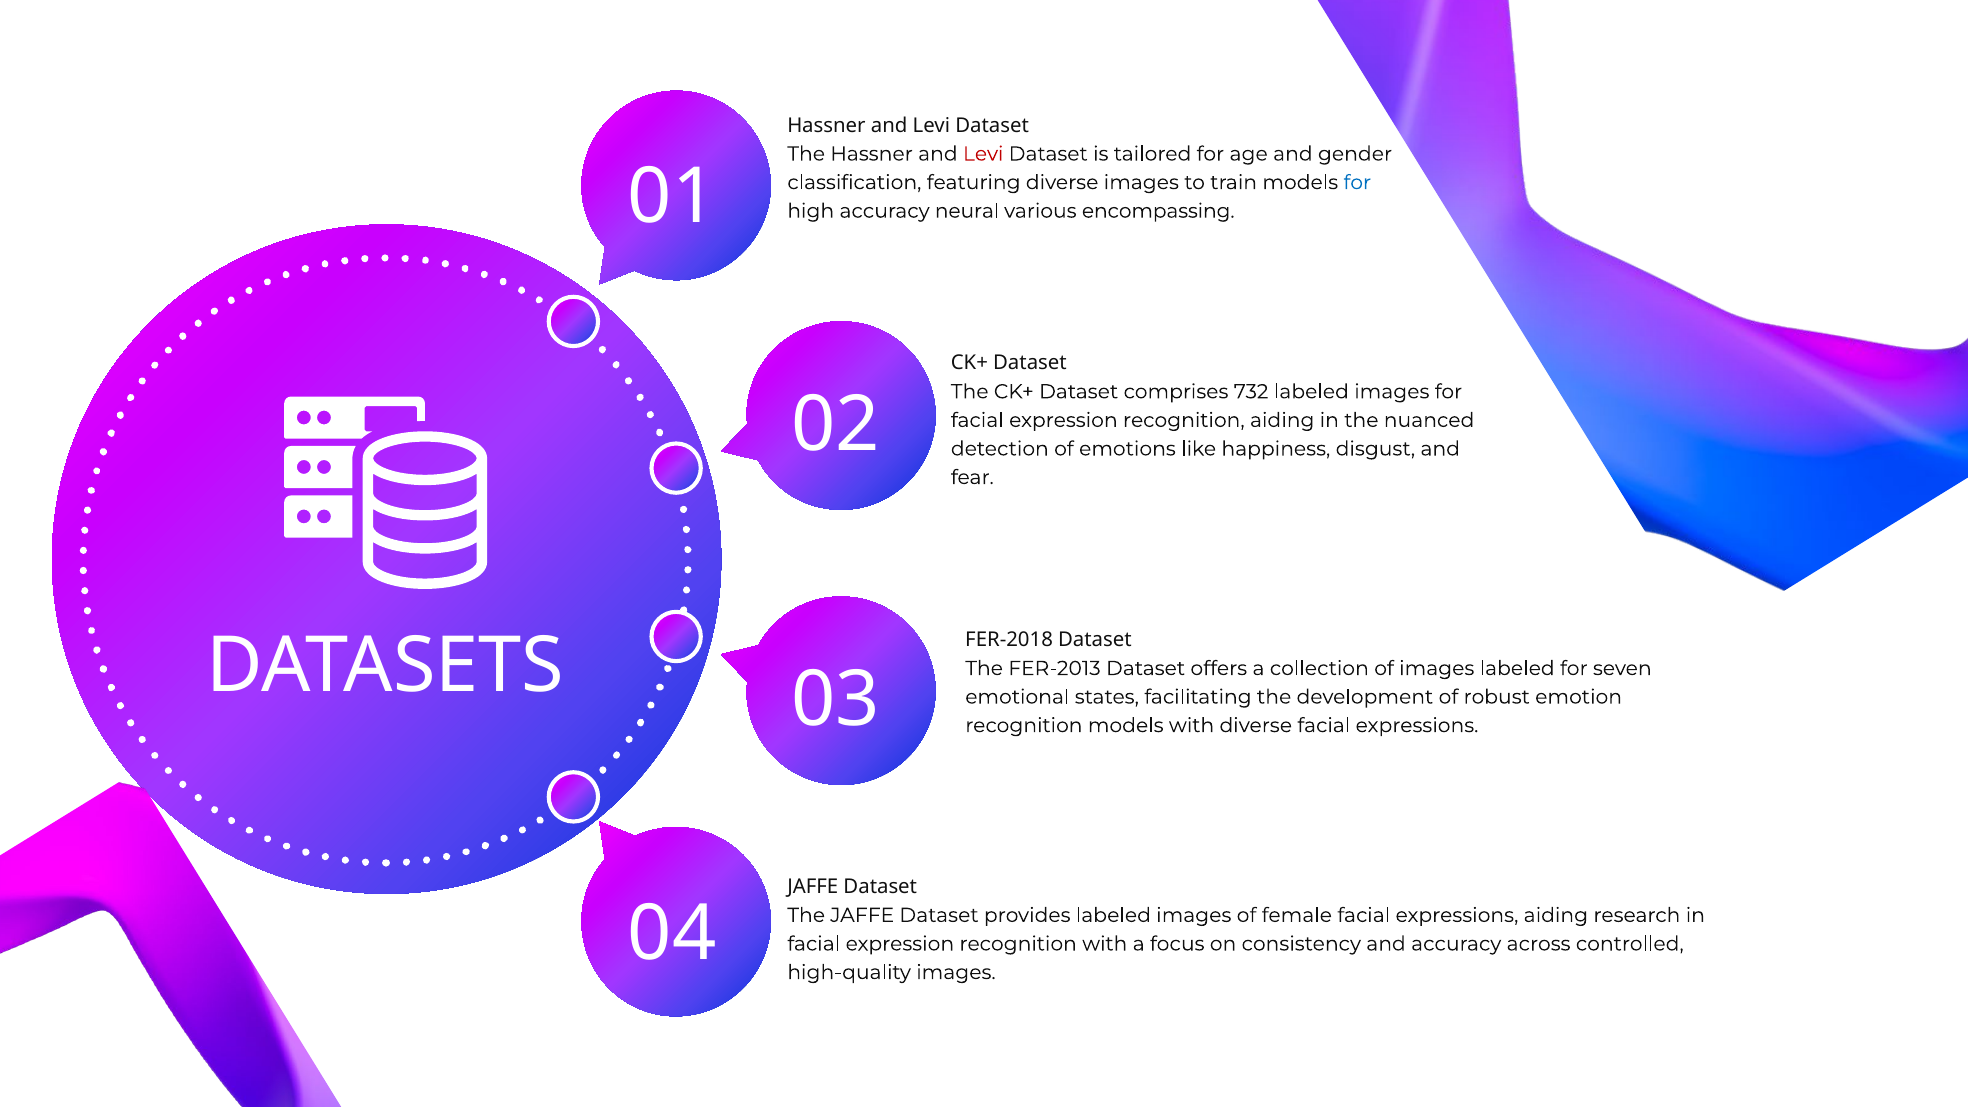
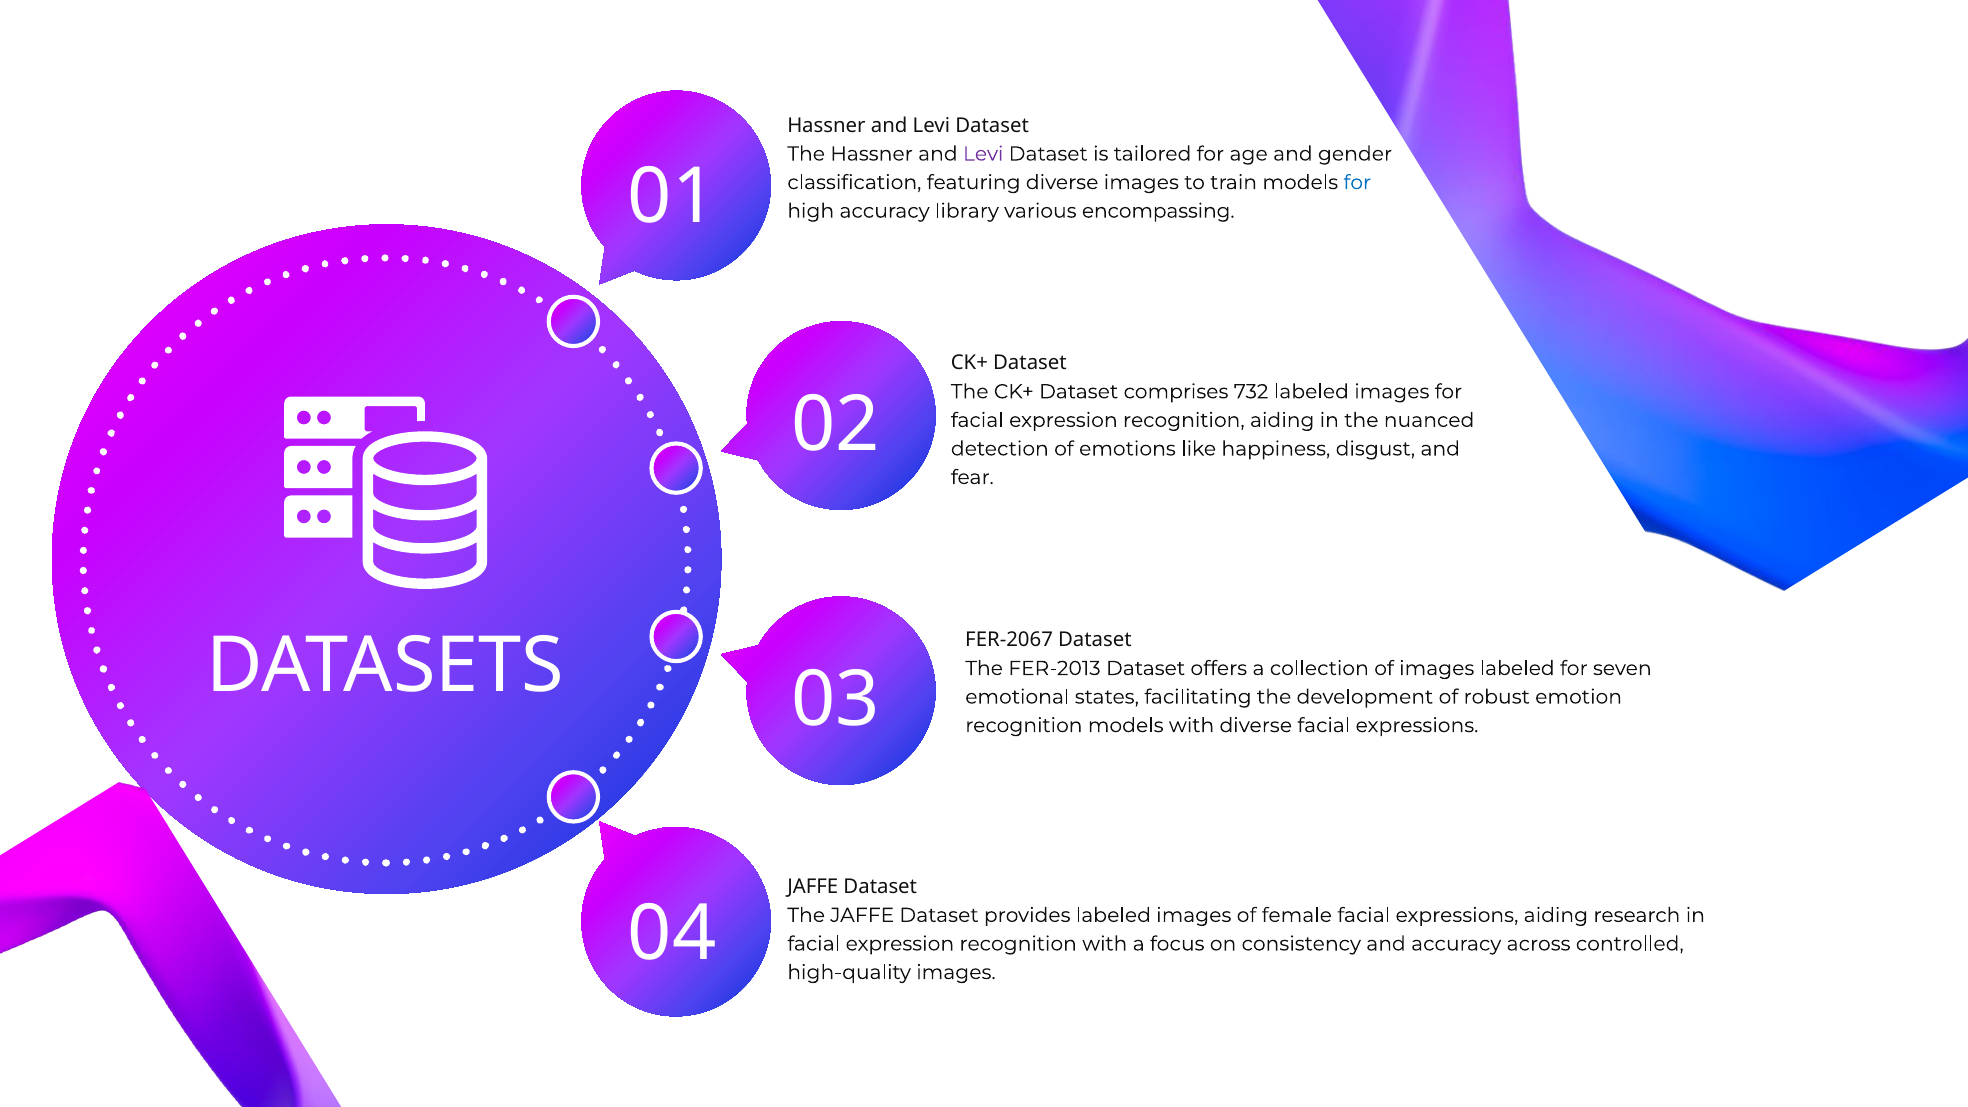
Levi at (983, 154) colour: red -> purple
neural: neural -> library
FER-2018: FER-2018 -> FER-2067
